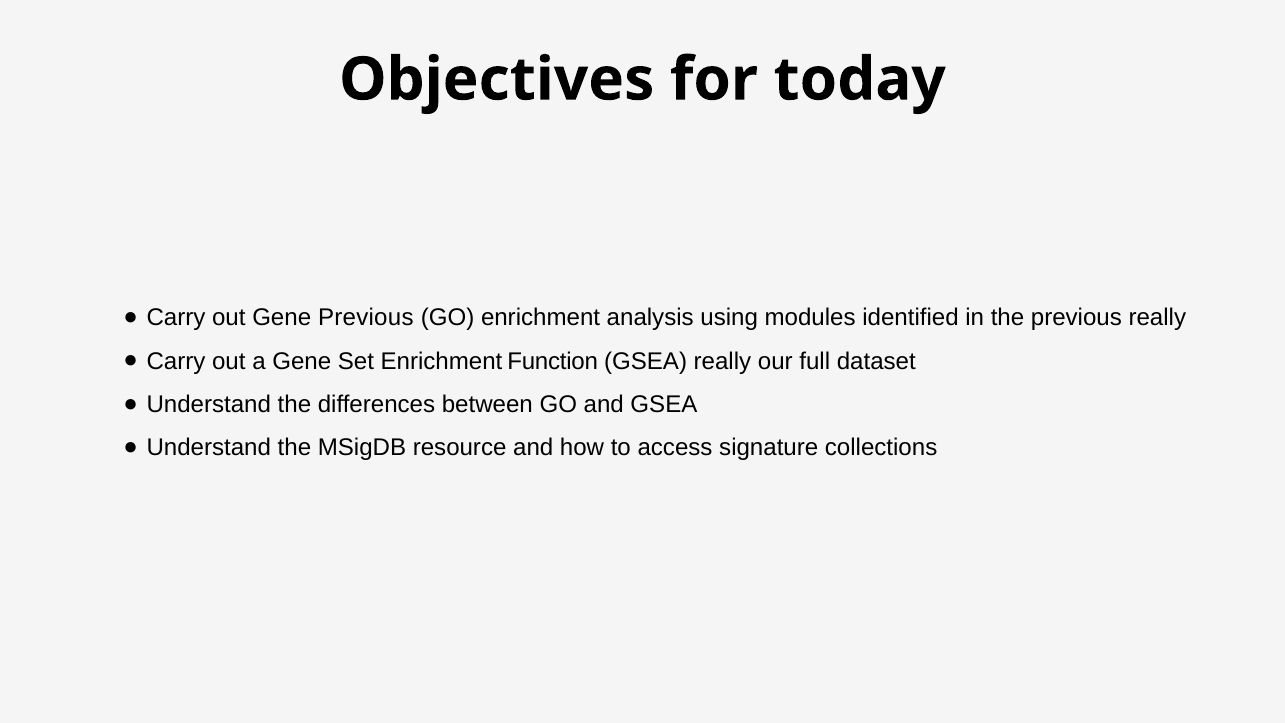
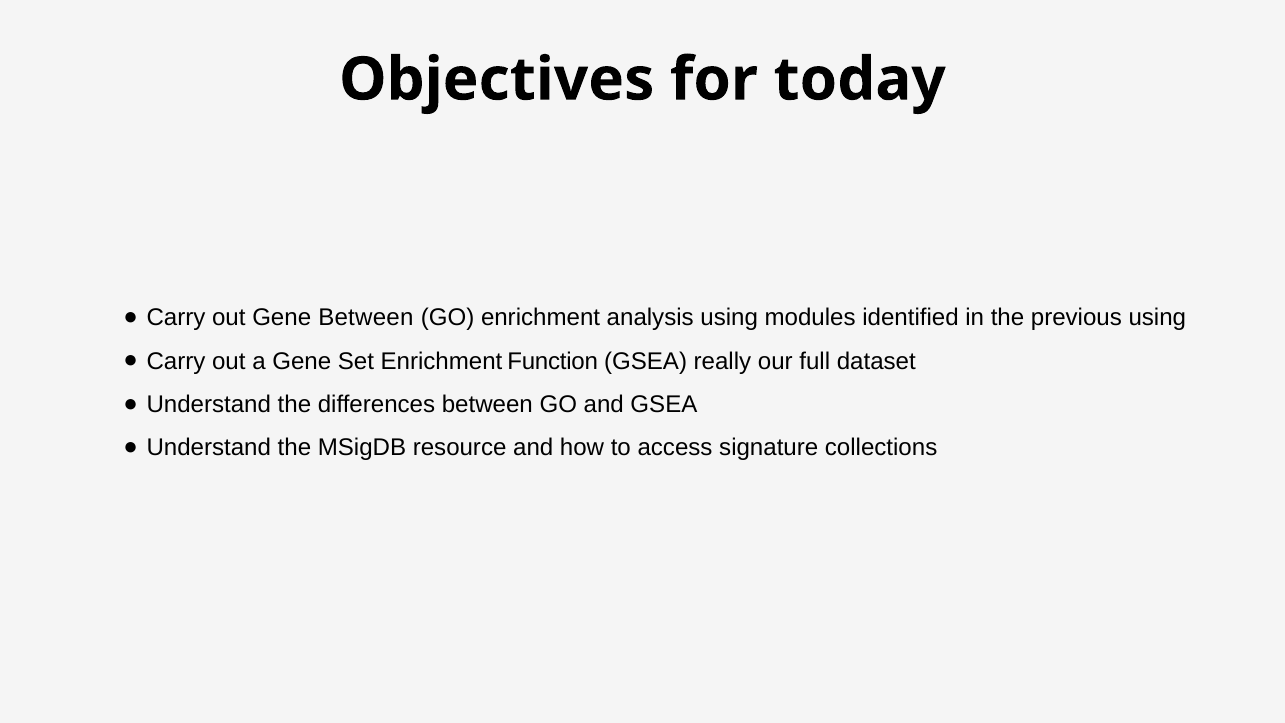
Gene Previous: Previous -> Between
previous really: really -> using
